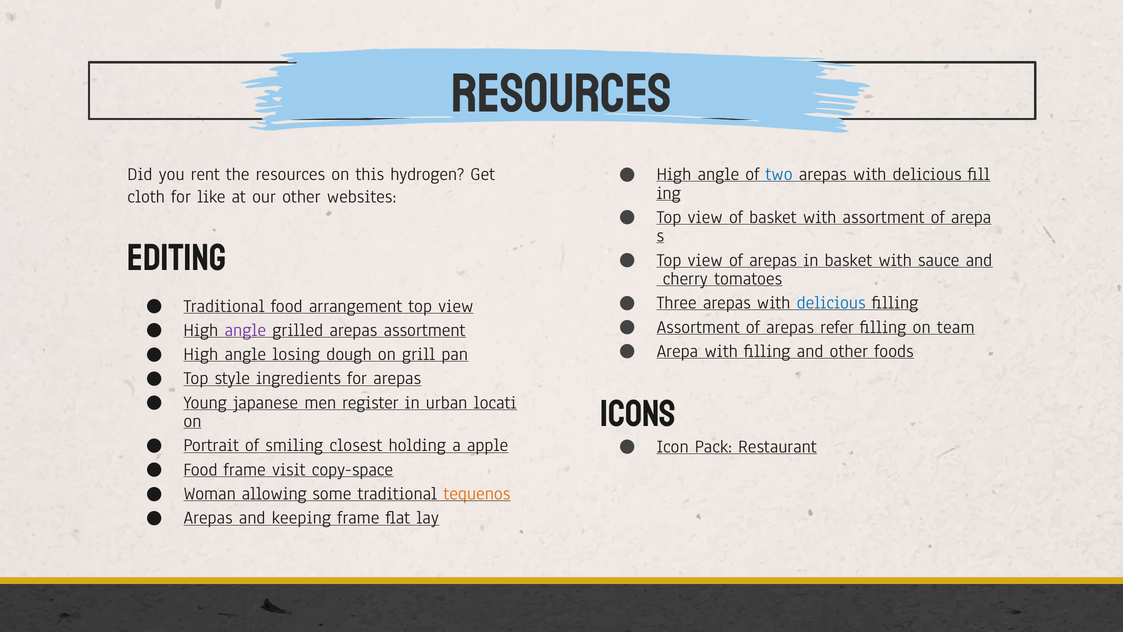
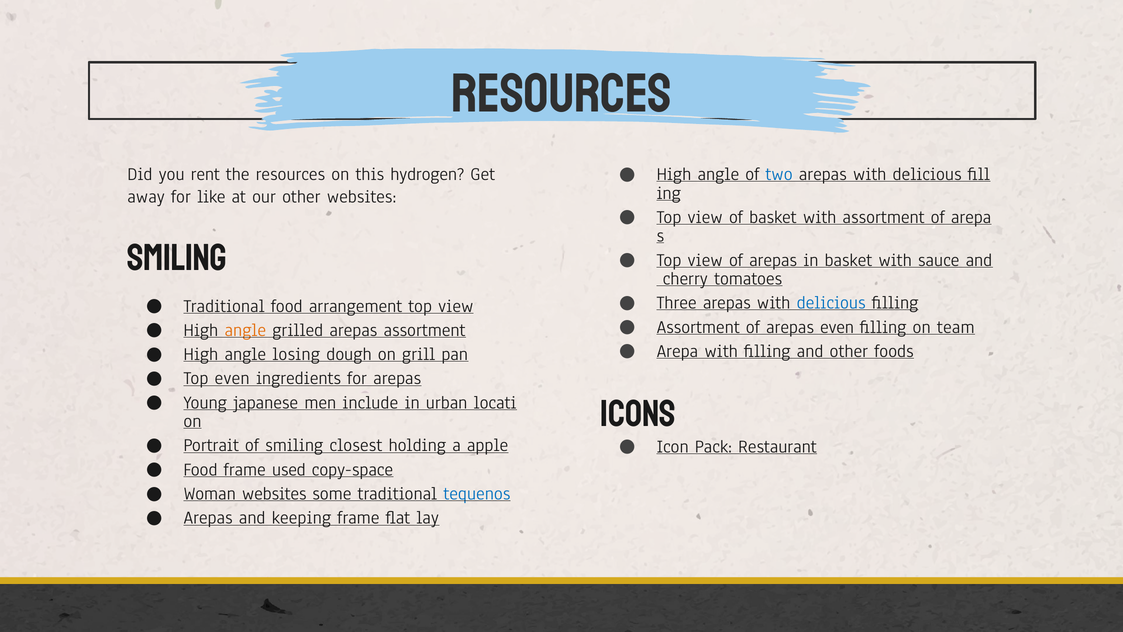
cloth: cloth -> away
EDITING at (177, 258): EDITING -> SMILING
arepas refer: refer -> even
angle at (245, 330) colour: purple -> orange
Top style: style -> even
register: register -> include
visit: visit -> used
Woman allowing: allowing -> websites
tequenos colour: orange -> blue
